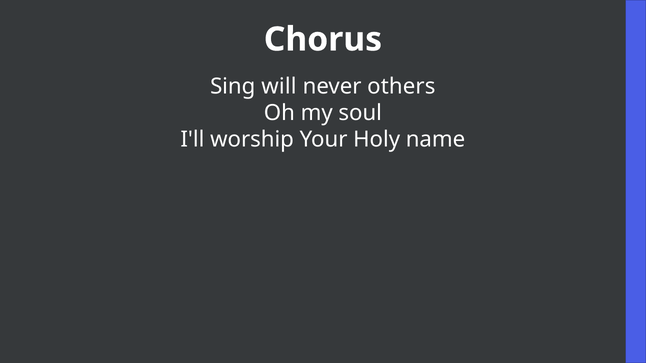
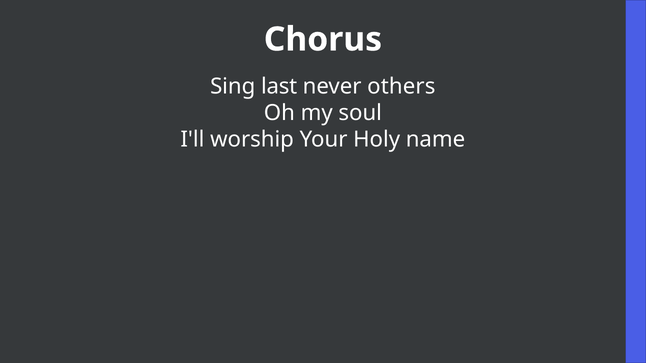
will: will -> last
